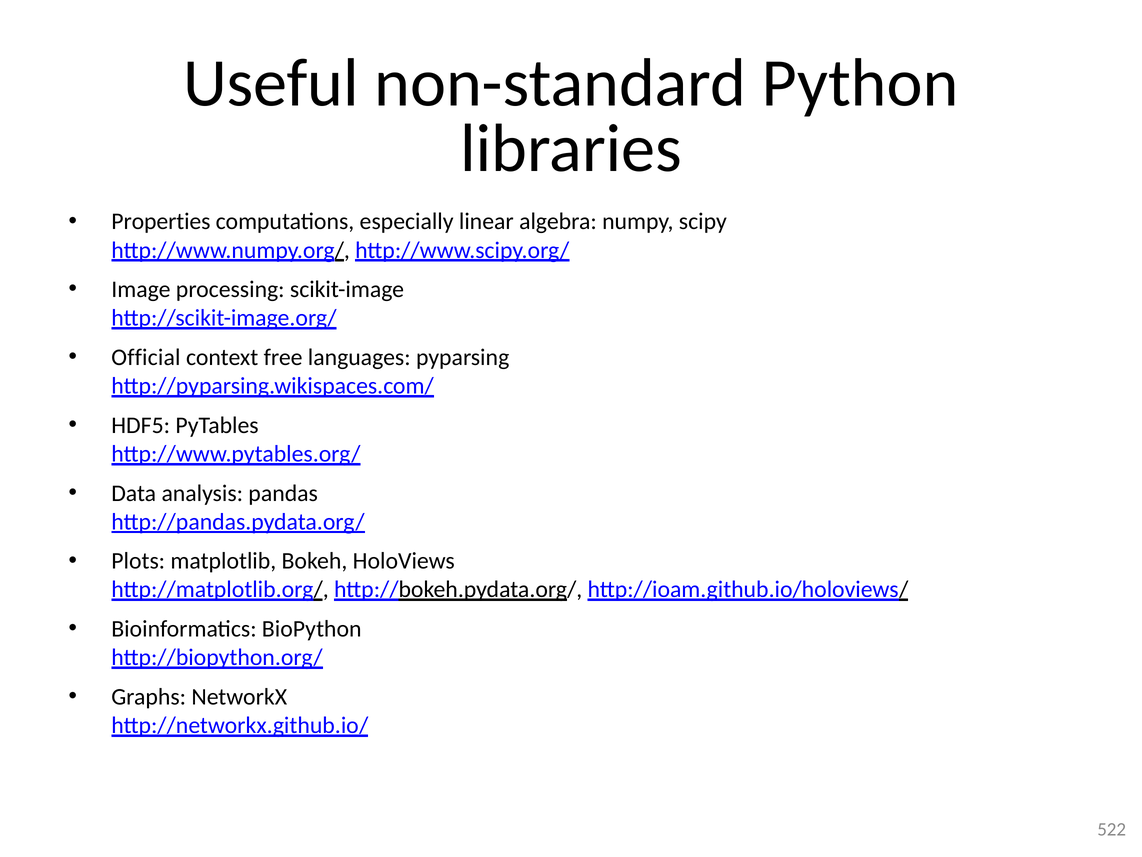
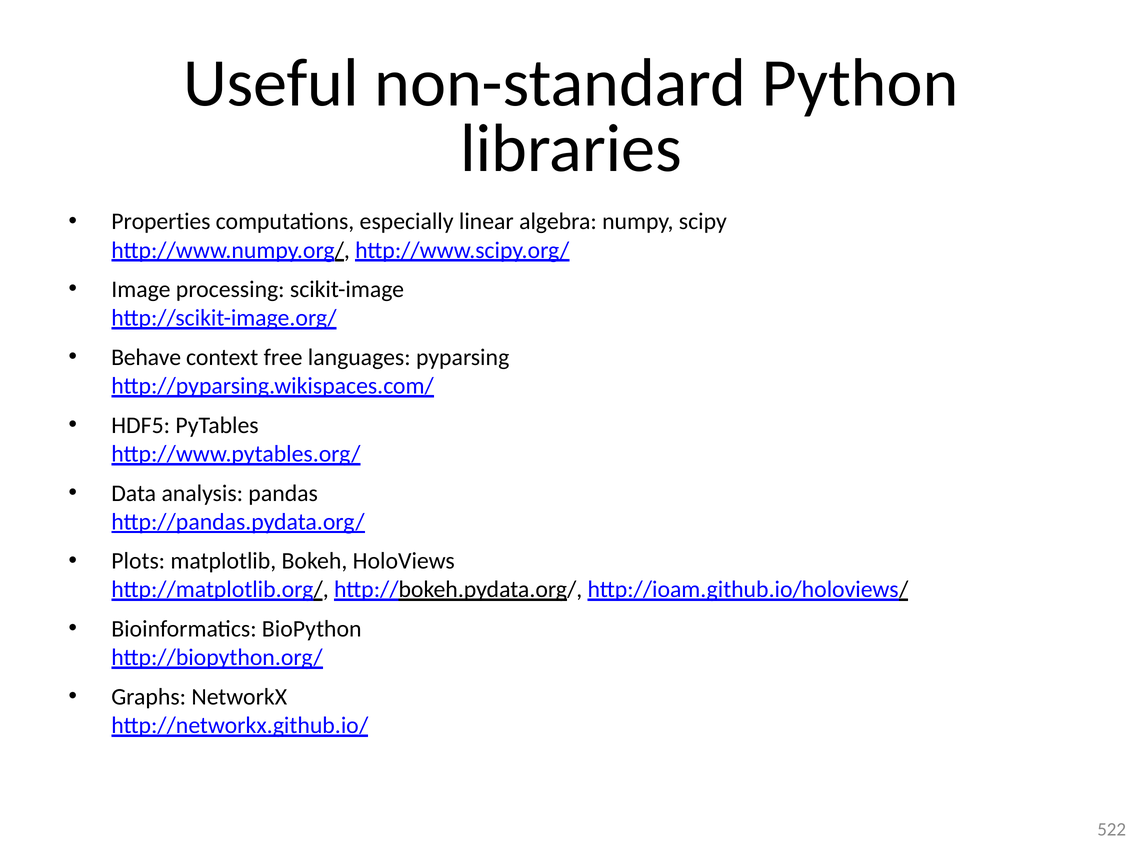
Official: Official -> Behave
